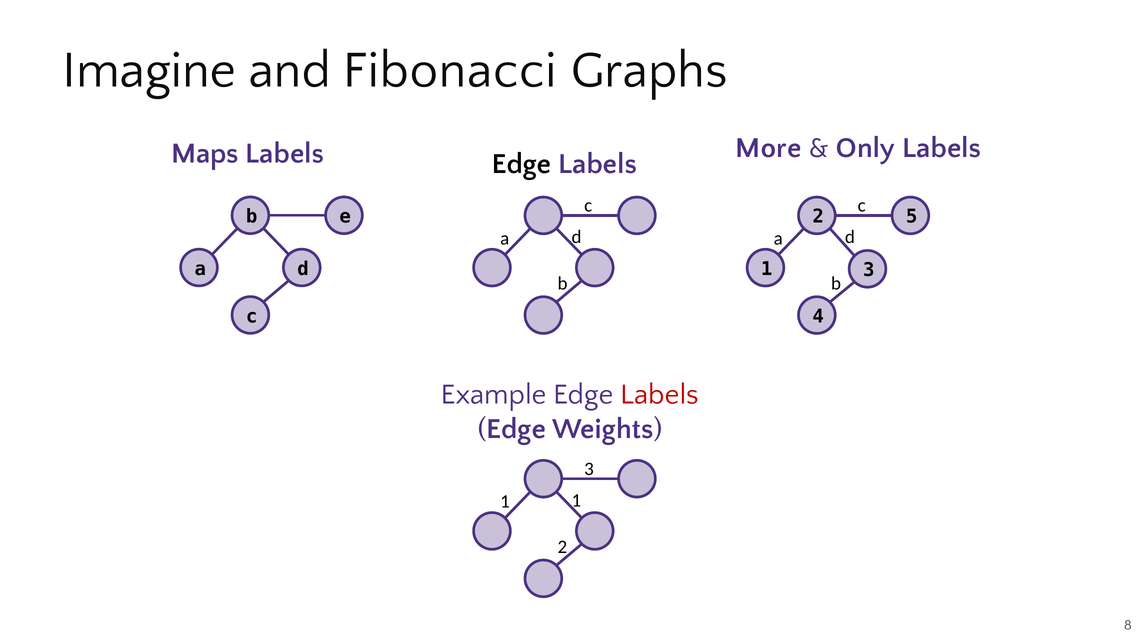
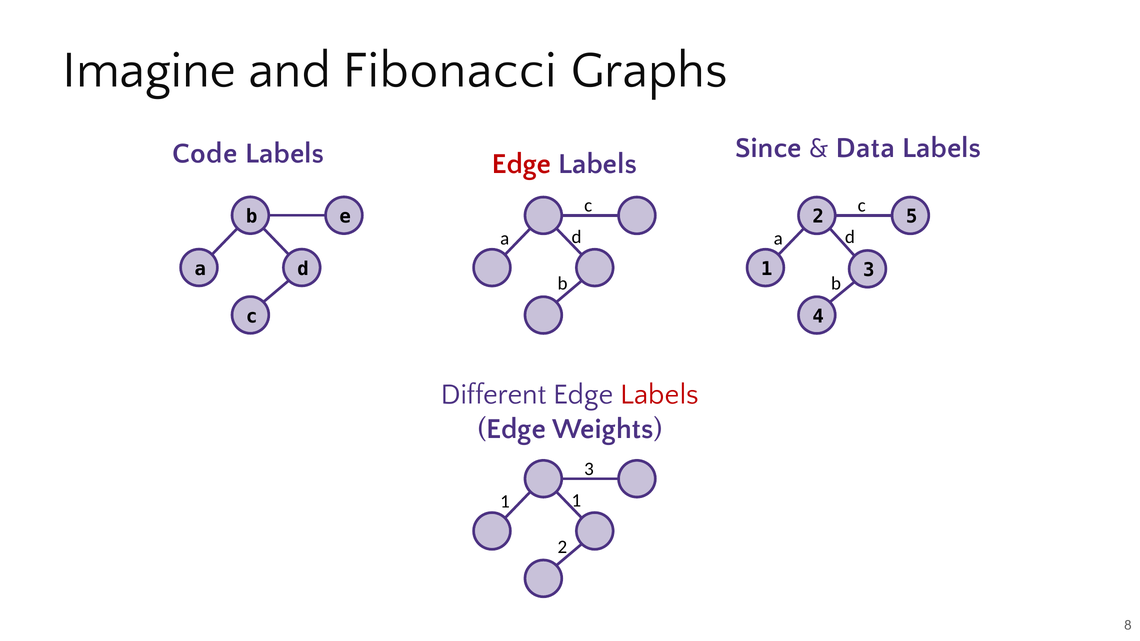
More: More -> Since
Only: Only -> Data
Maps: Maps -> Code
Edge at (522, 164) colour: black -> red
Example: Example -> Different
